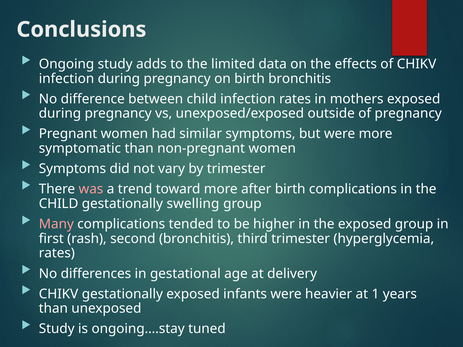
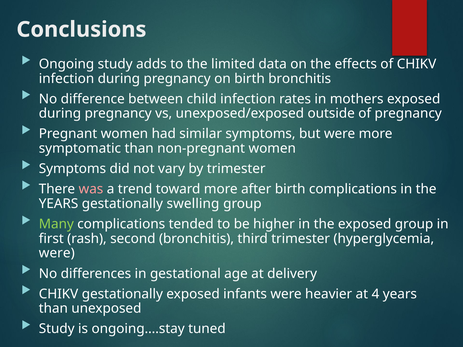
CHILD at (59, 204): CHILD -> YEARS
Many colour: pink -> light green
rates at (57, 253): rates -> were
1: 1 -> 4
